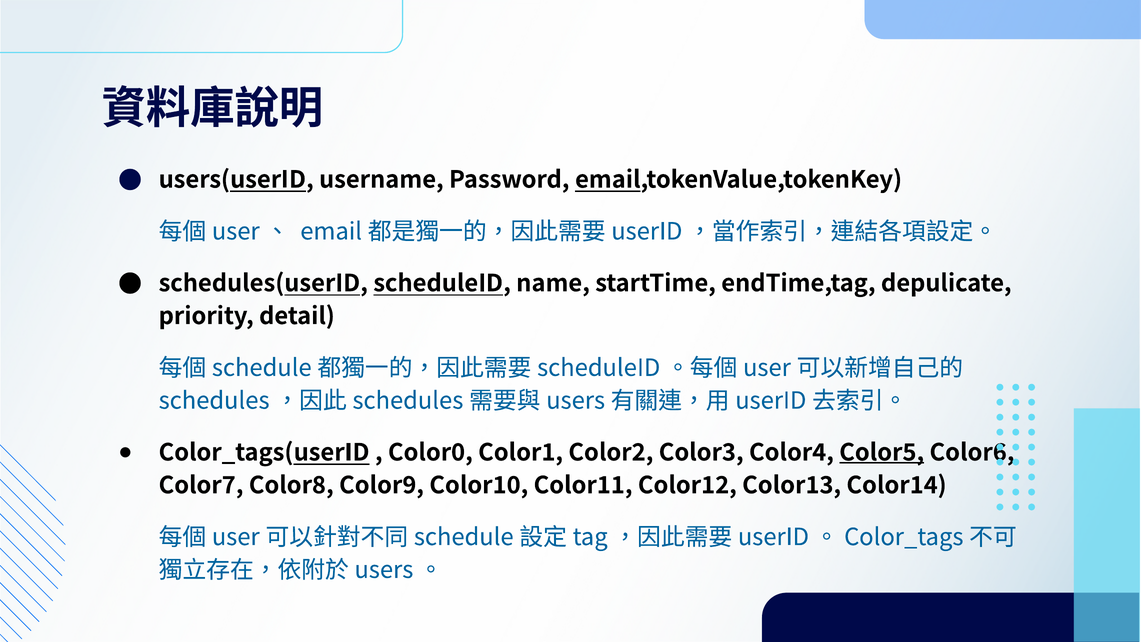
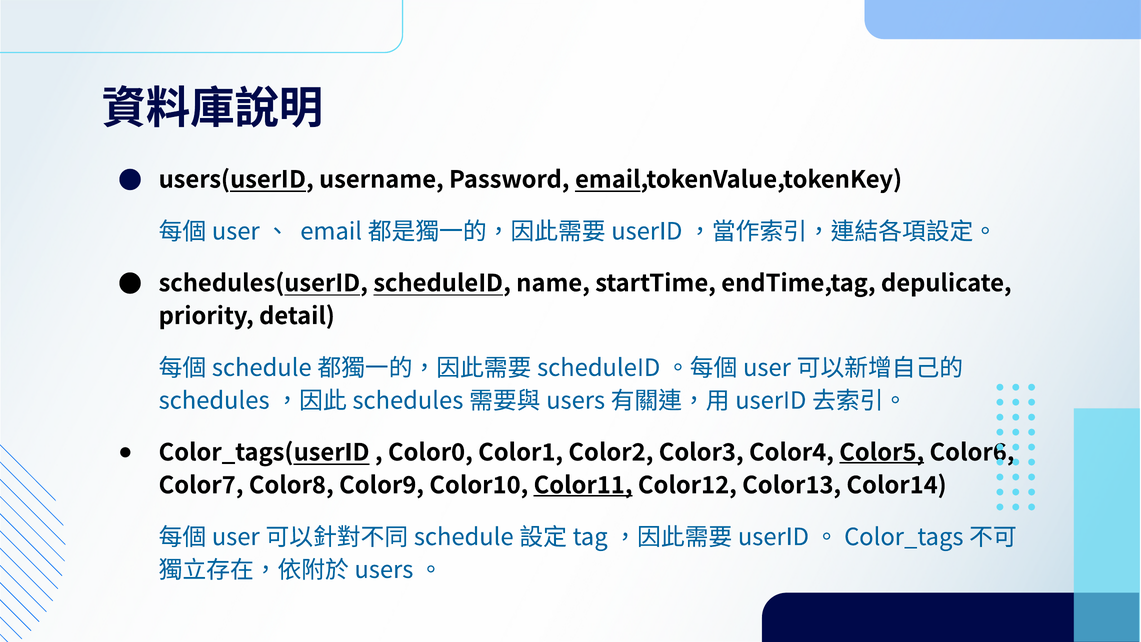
Color11 underline: none -> present
